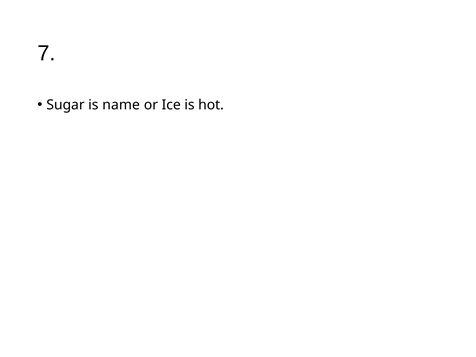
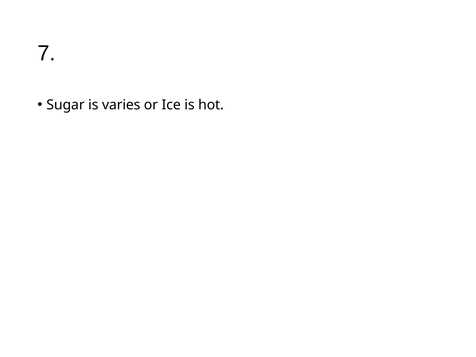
name: name -> varies
